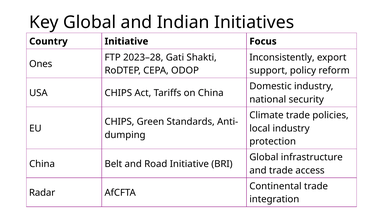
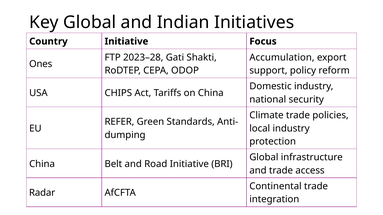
Inconsistently: Inconsistently -> Accumulation
CHIPS at (119, 122): CHIPS -> REFER
